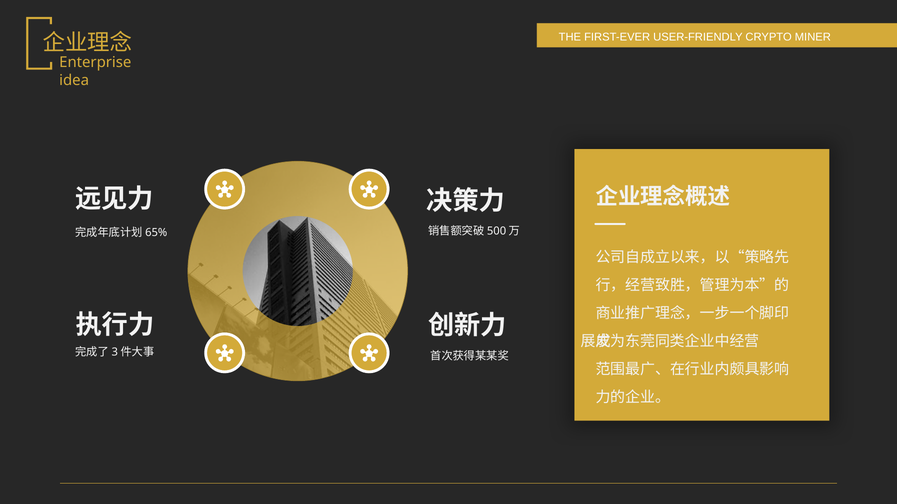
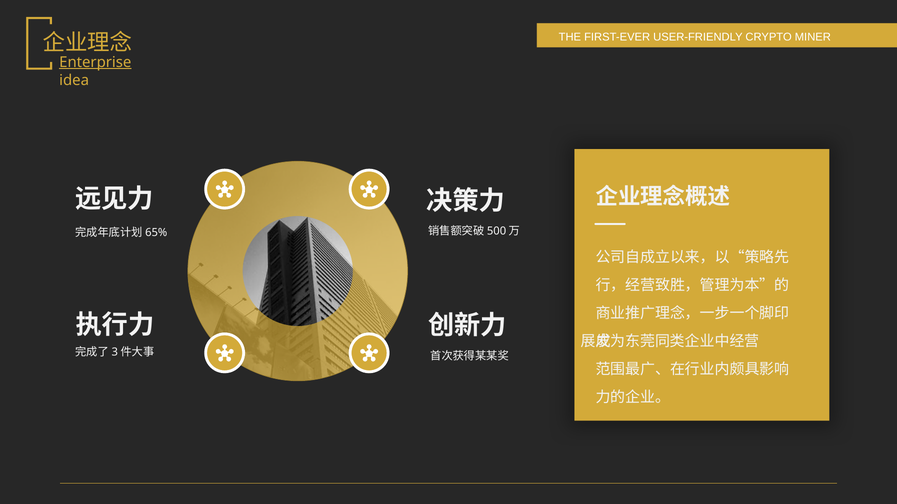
Enterprise underline: none -> present
